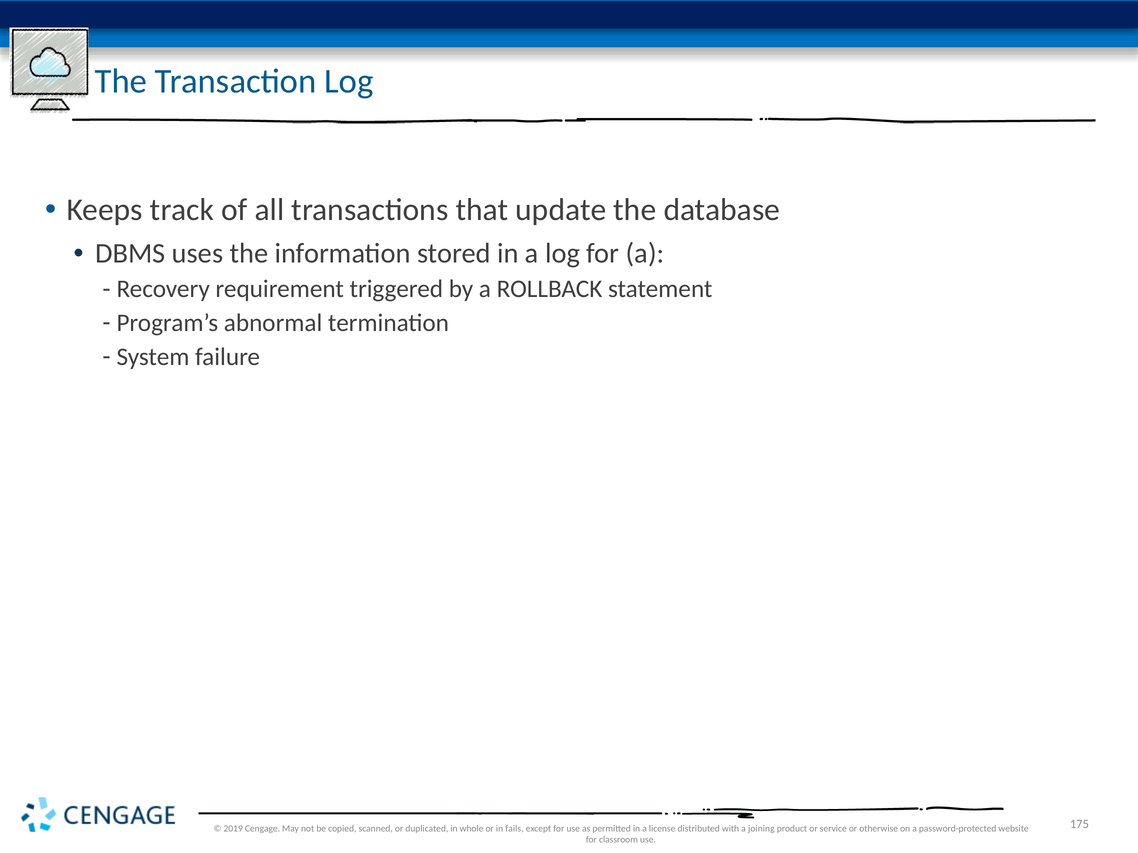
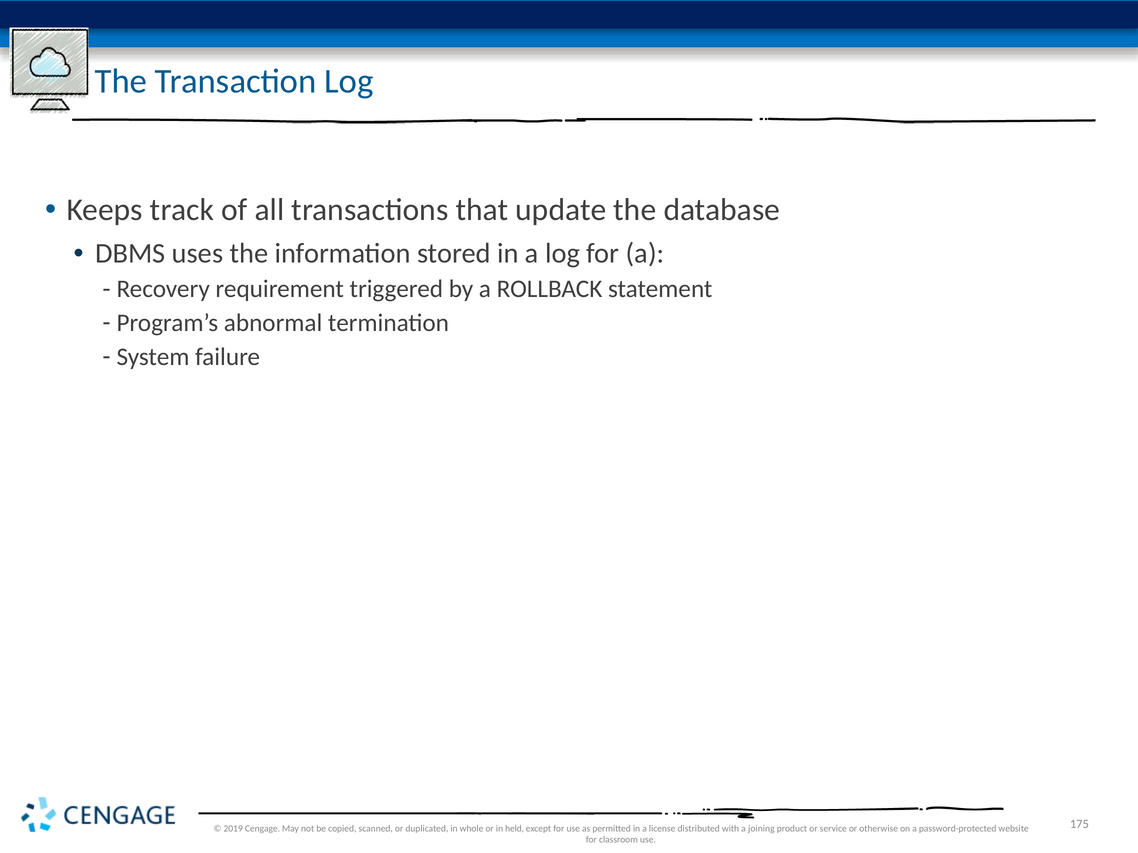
fails: fails -> held
